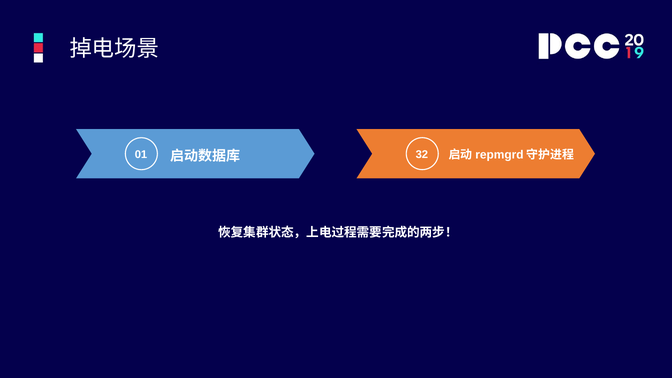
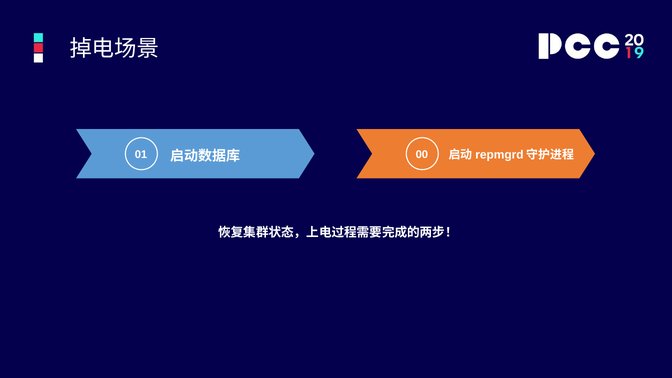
32: 32 -> 00
